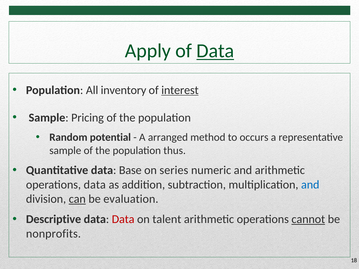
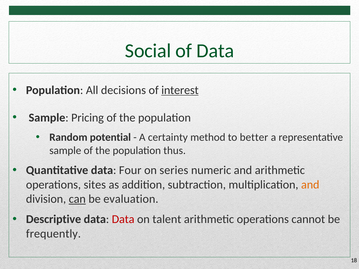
Apply: Apply -> Social
Data at (215, 51) underline: present -> none
inventory: inventory -> decisions
arranged: arranged -> certainty
occurs: occurs -> better
Base: Base -> Four
operations data: data -> sites
and at (310, 185) colour: blue -> orange
cannot underline: present -> none
nonprofits: nonprofits -> frequently
